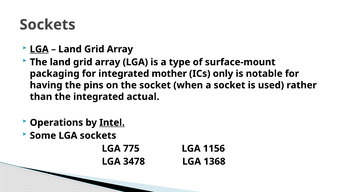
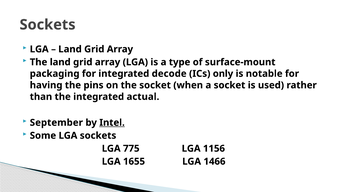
LGA at (39, 49) underline: present -> none
mother: mother -> decode
Operations: Operations -> September
3478: 3478 -> 1655
1368: 1368 -> 1466
